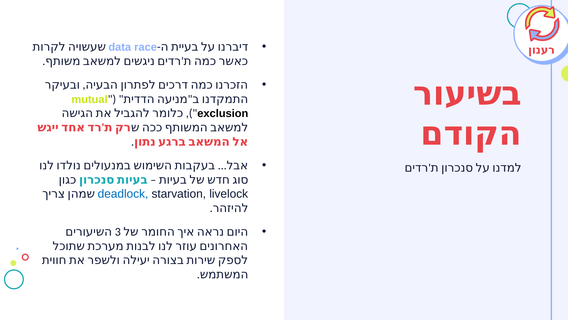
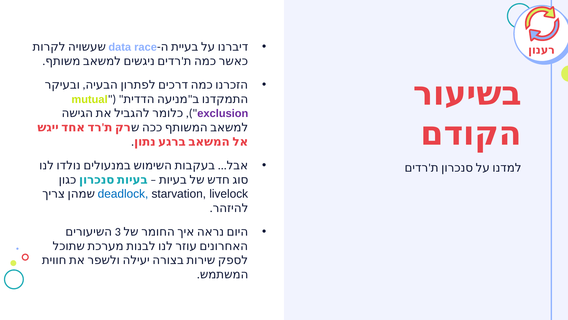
exclusion colour: black -> purple
